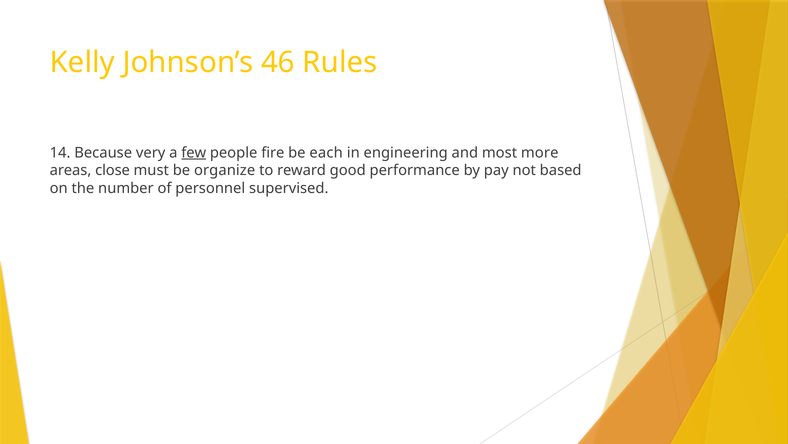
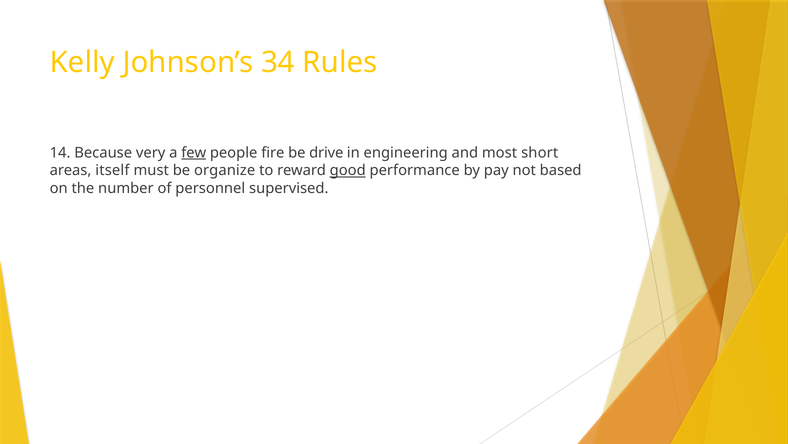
46: 46 -> 34
each: each -> drive
more: more -> short
close: close -> itself
good underline: none -> present
